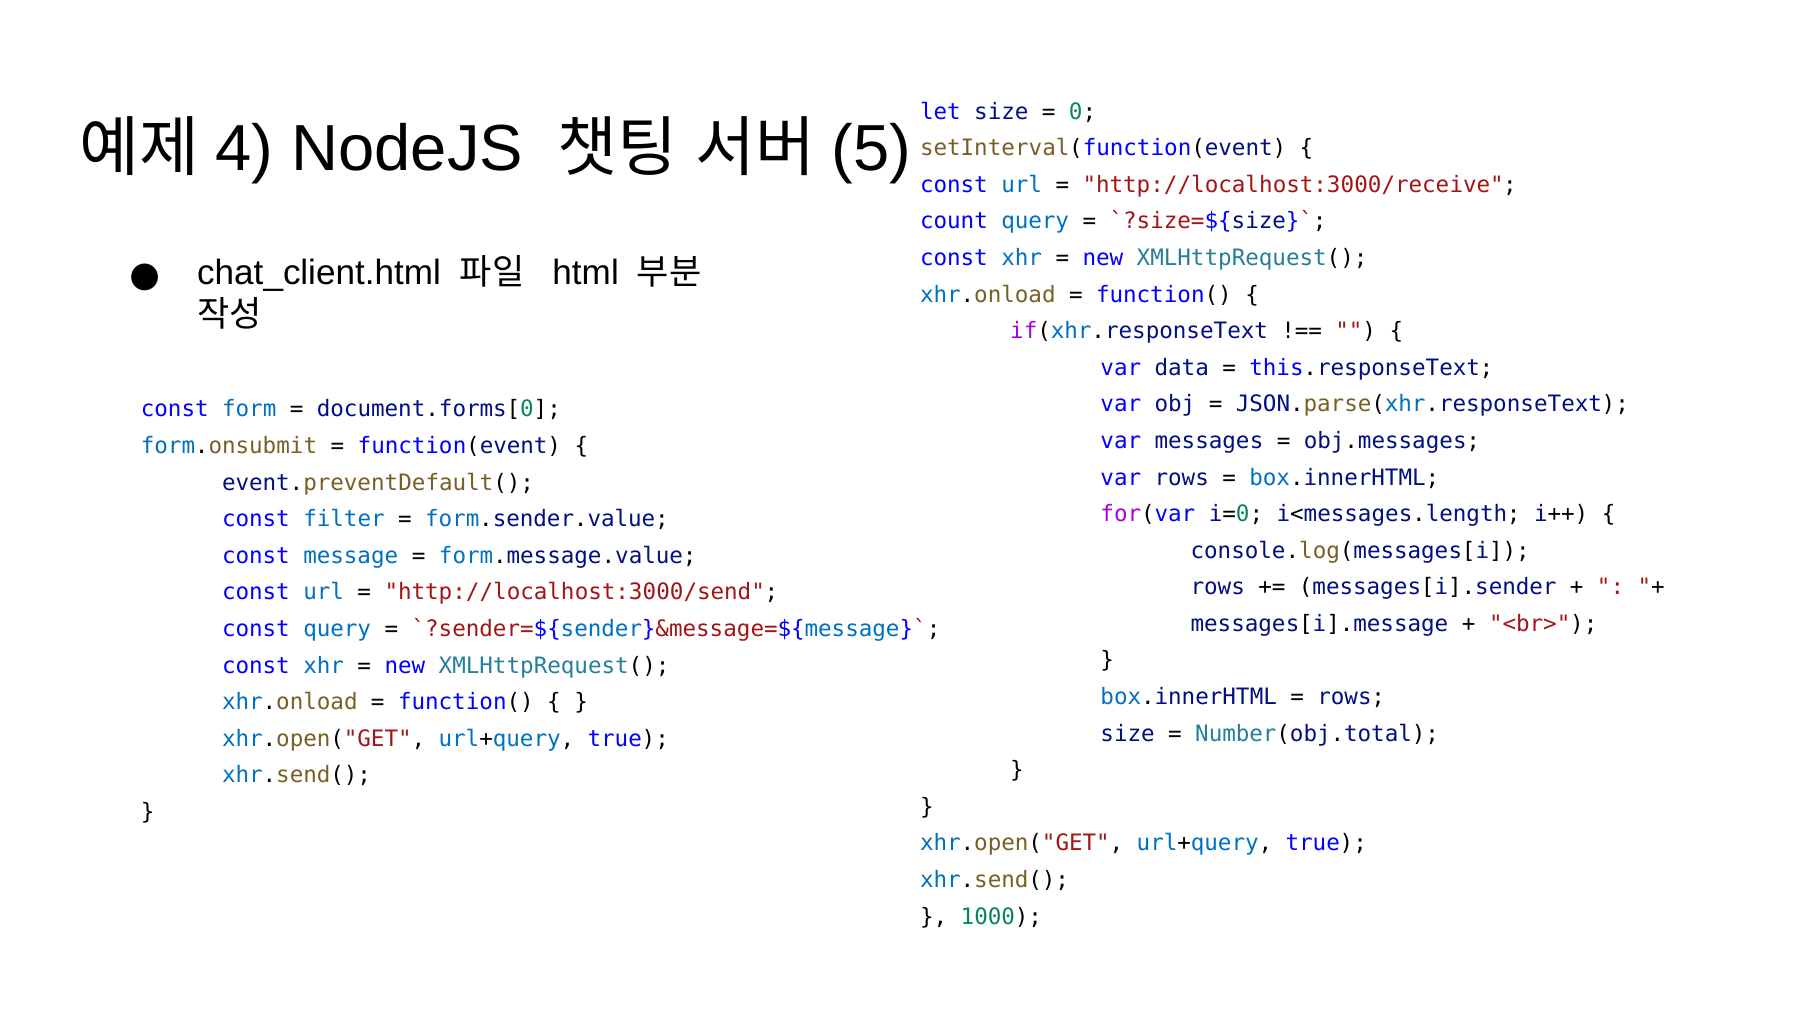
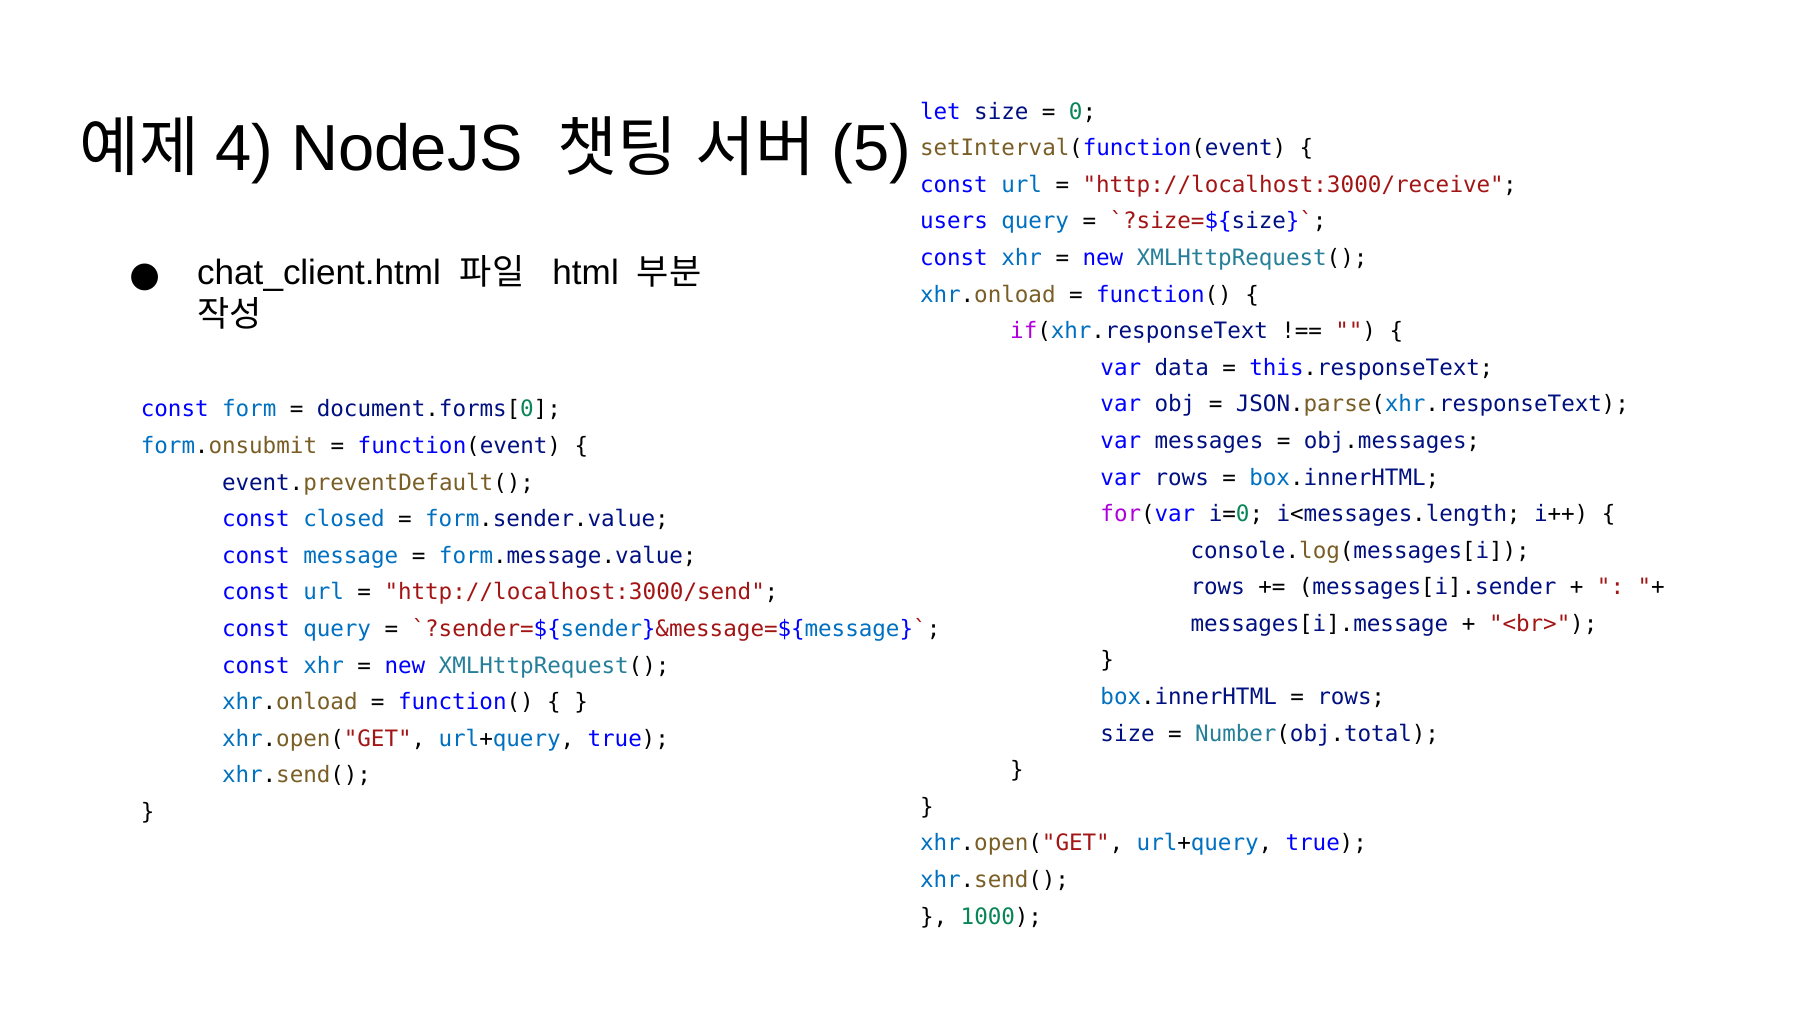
count: count -> users
filter: filter -> closed
